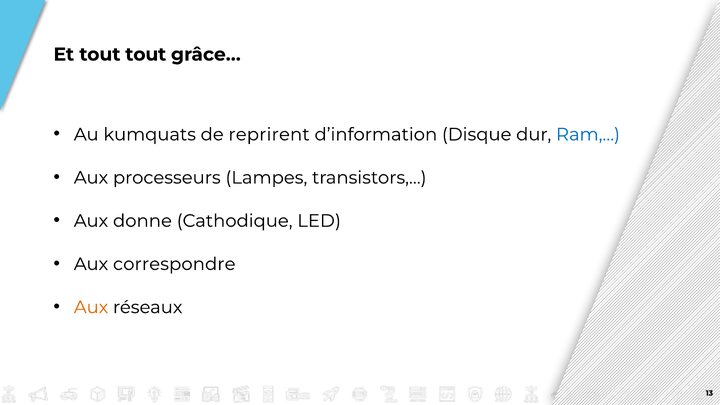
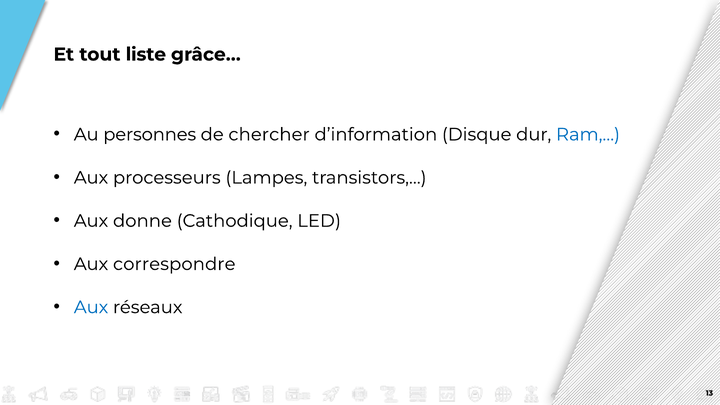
tout tout: tout -> liste
kumquats: kumquats -> personnes
reprirent: reprirent -> chercher
Aux at (91, 307) colour: orange -> blue
